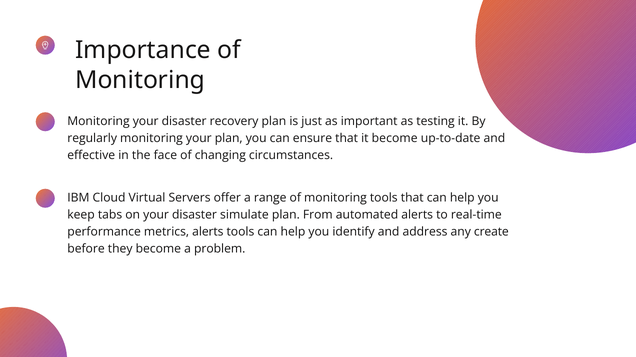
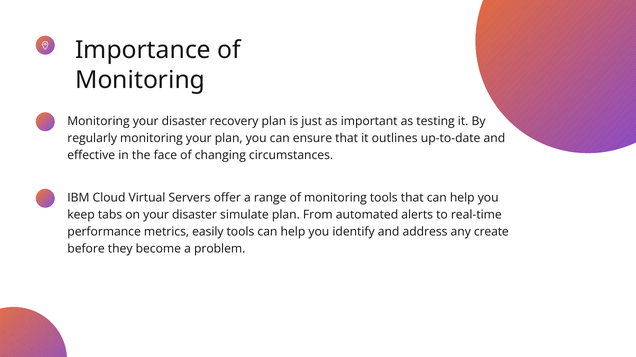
it become: become -> outlines
metrics alerts: alerts -> easily
